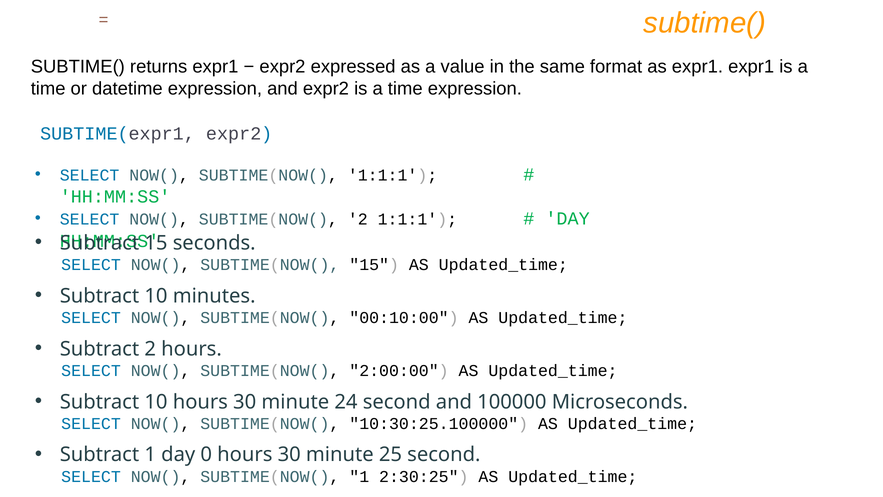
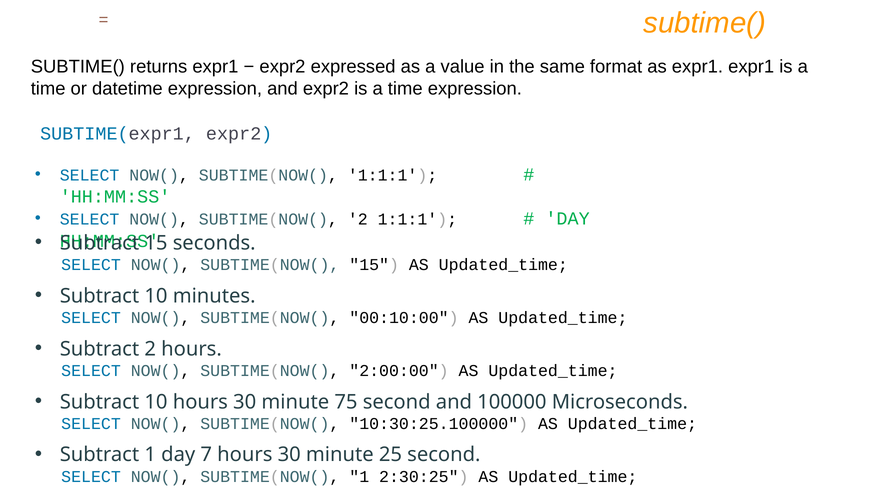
24: 24 -> 75
0: 0 -> 7
